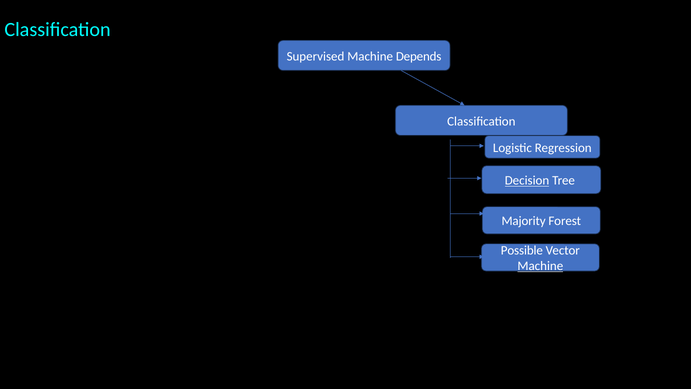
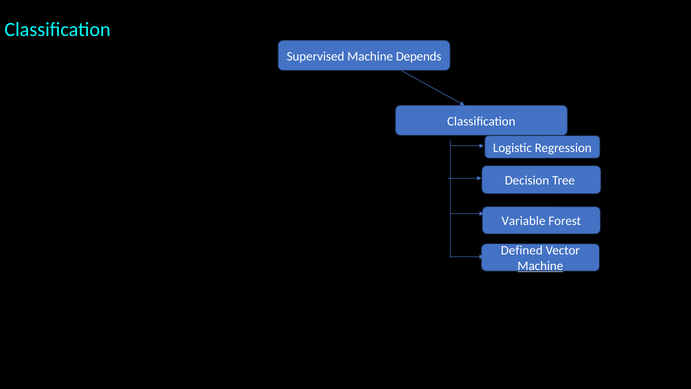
Decision underline: present -> none
Majority: Majority -> Variable
Possible: Possible -> Defined
